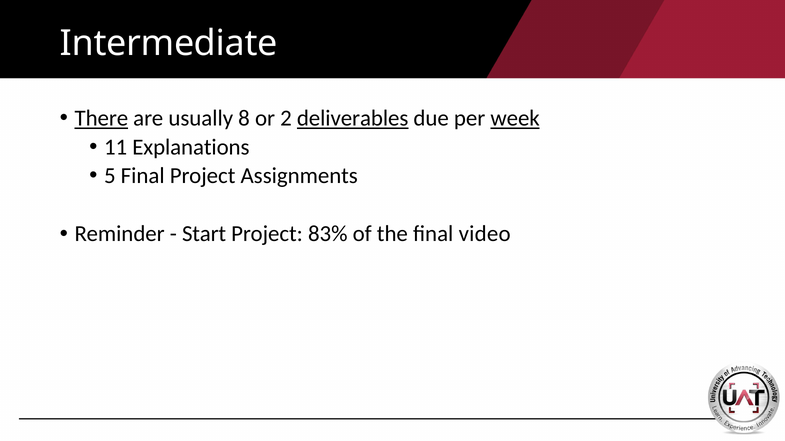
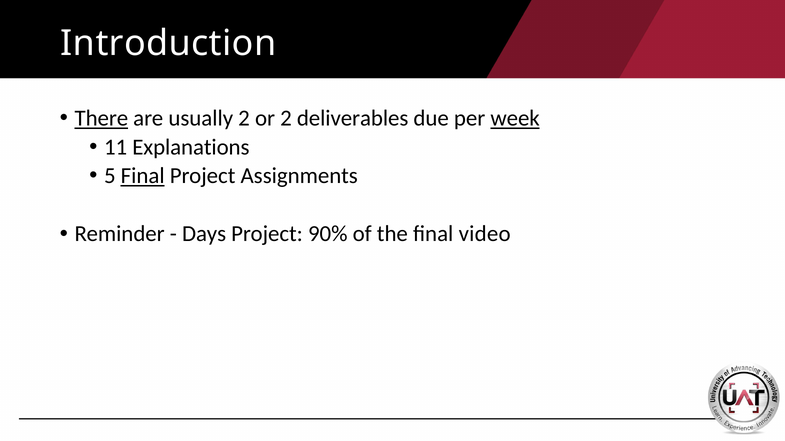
Intermediate: Intermediate -> Introduction
usually 8: 8 -> 2
deliverables underline: present -> none
Final at (143, 176) underline: none -> present
Start: Start -> Days
83%: 83% -> 90%
